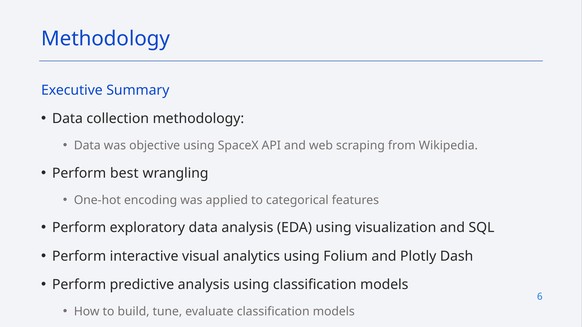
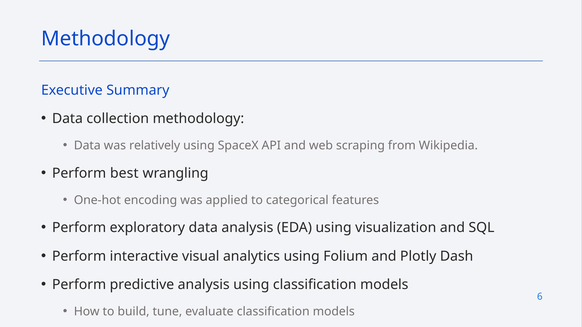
objective: objective -> relatively
